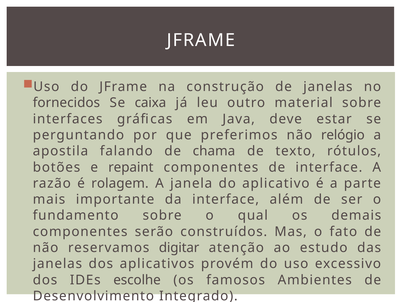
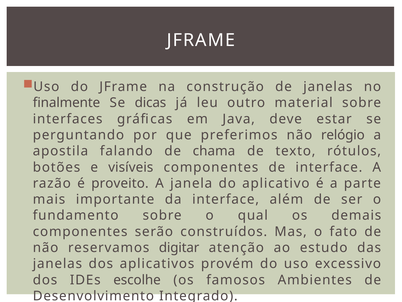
fornecidos: fornecidos -> finalmente
caixa: caixa -> dicas
repaint: repaint -> visíveis
rolagem: rolagem -> proveito
